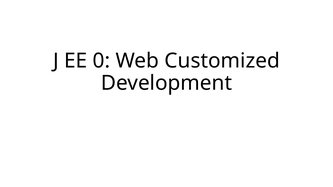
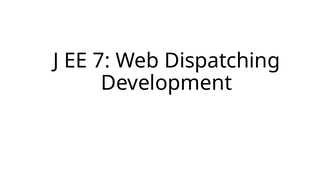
0: 0 -> 7
Customized: Customized -> Dispatching
